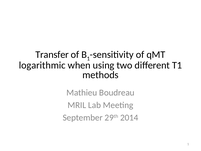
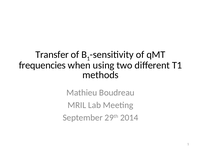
logarithmic: logarithmic -> frequencies
